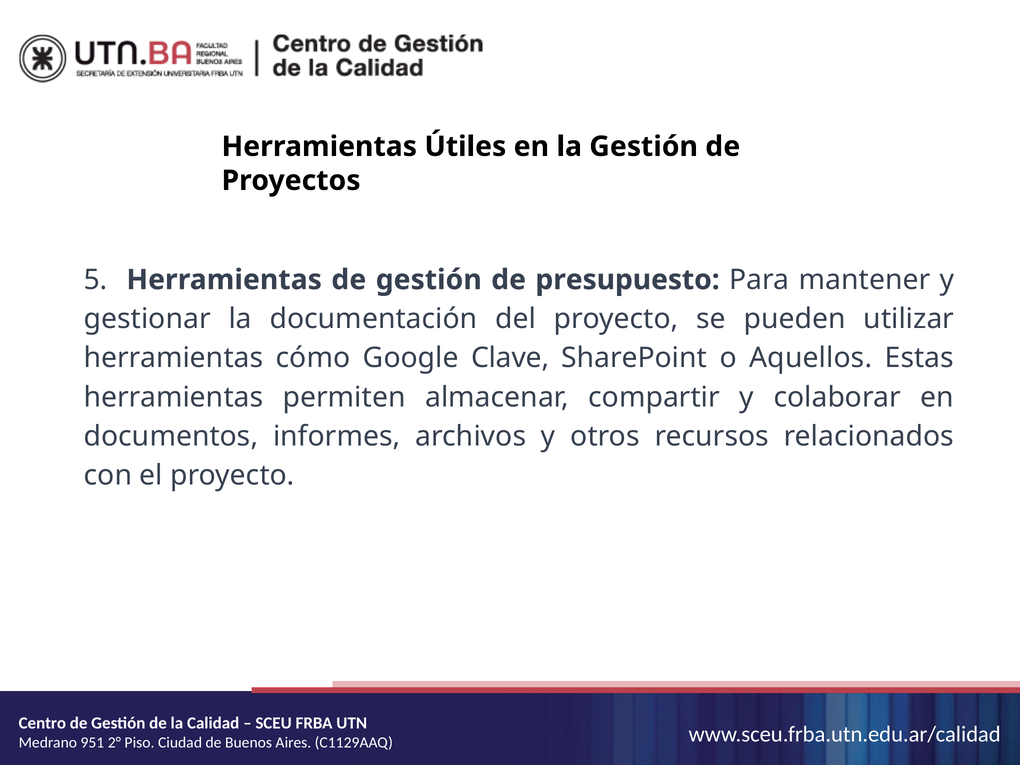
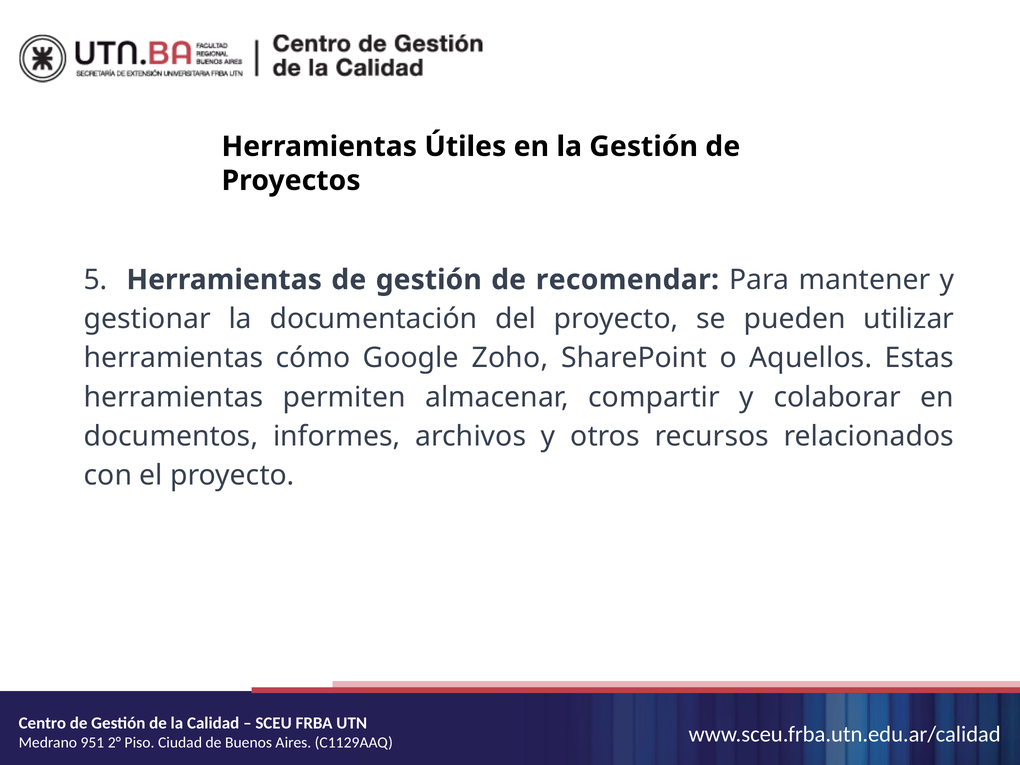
presupuesto: presupuesto -> recomendar
Clave: Clave -> Zoho
